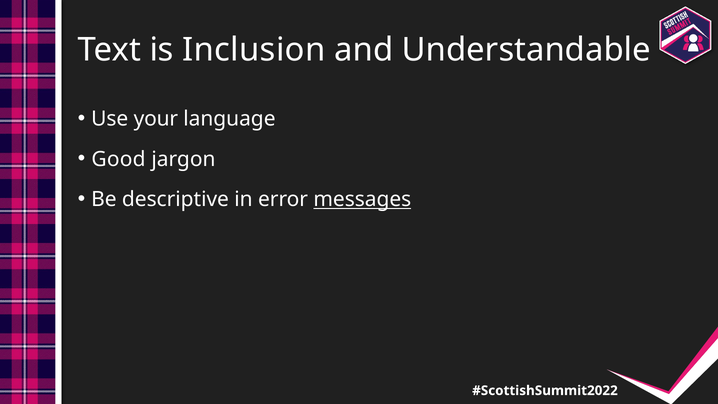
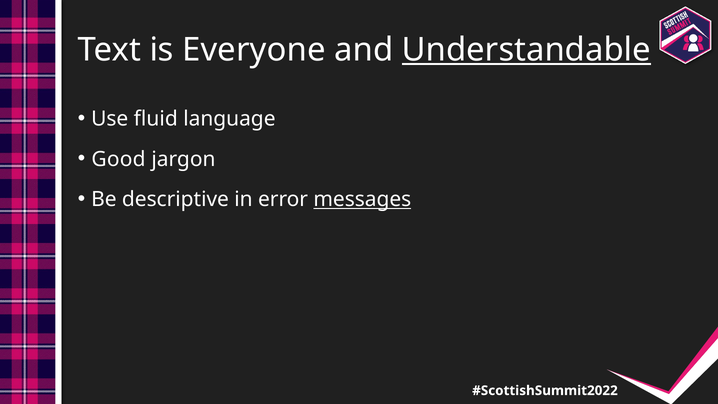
Inclusion: Inclusion -> Everyone
Understandable underline: none -> present
your: your -> fluid
